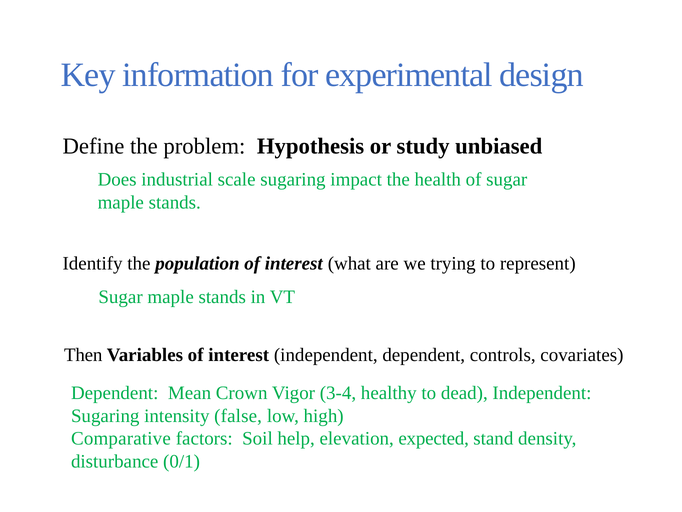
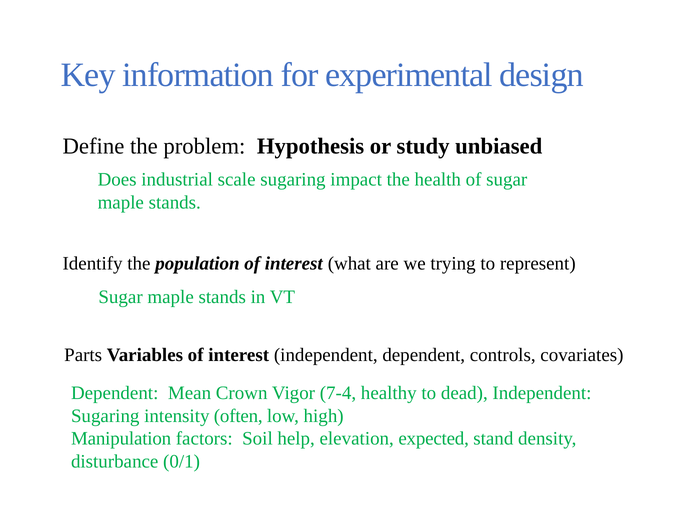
Then: Then -> Parts
3-4: 3-4 -> 7-4
false: false -> often
Comparative: Comparative -> Manipulation
